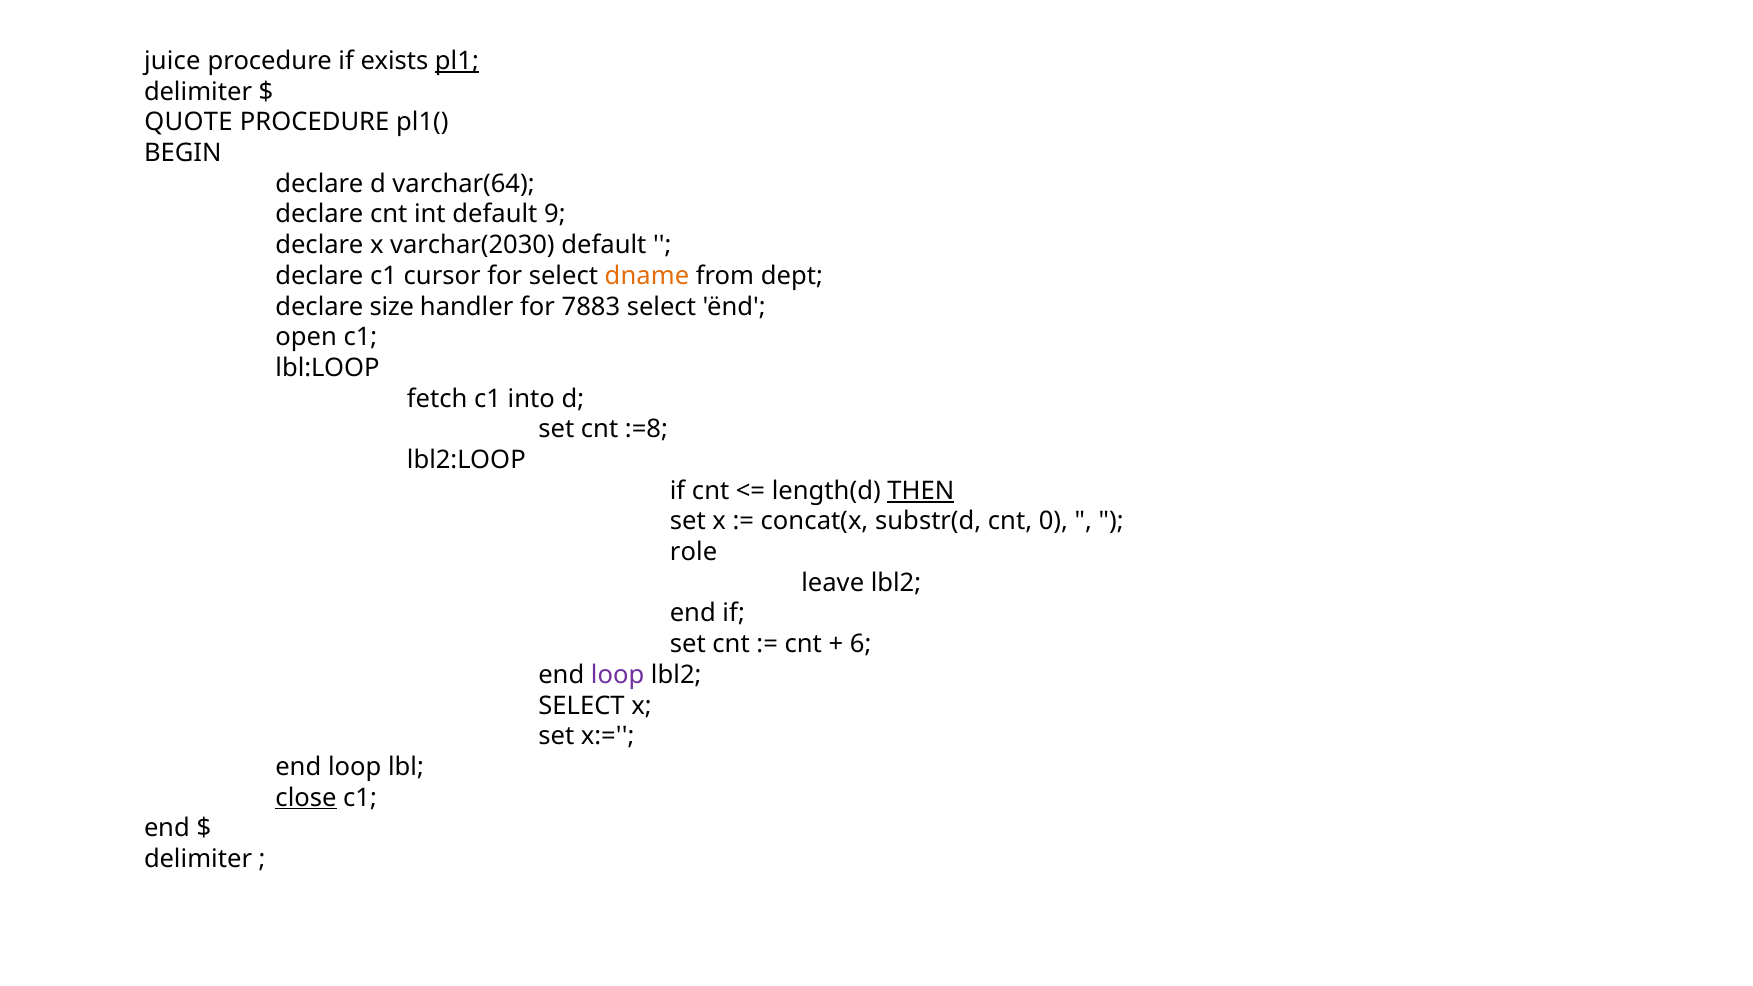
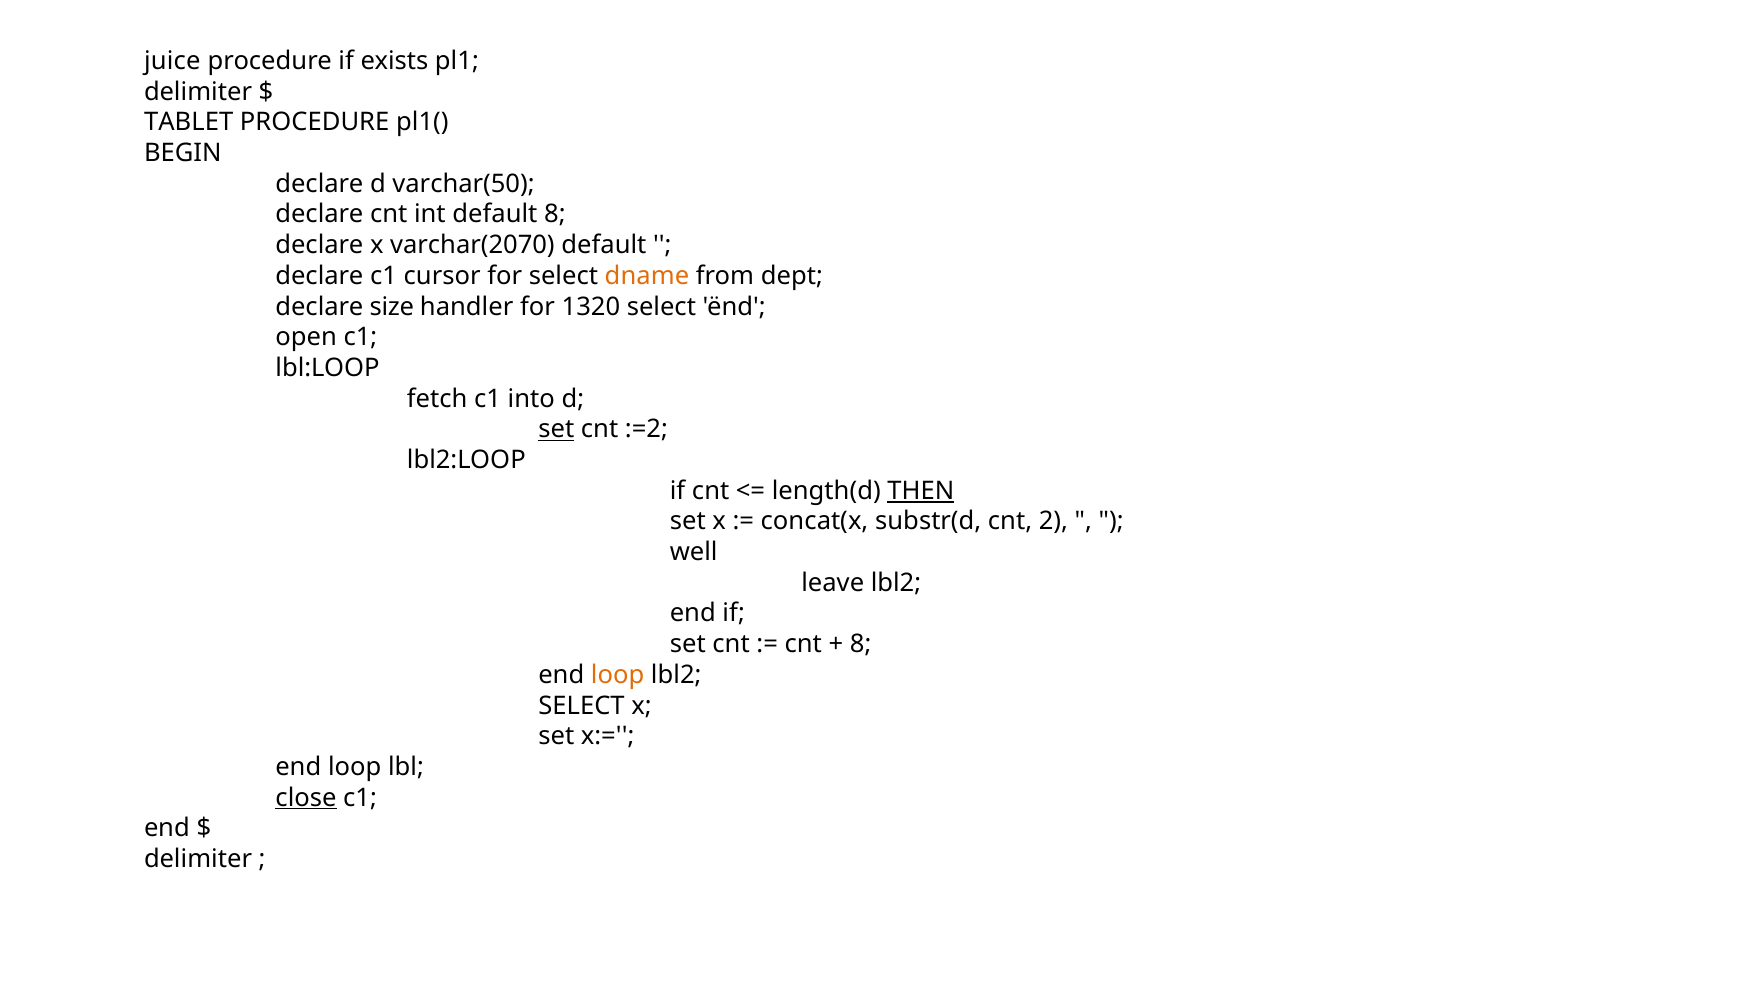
pl1 underline: present -> none
QUOTE: QUOTE -> TABLET
varchar(64: varchar(64 -> varchar(50
default 9: 9 -> 8
varchar(2030: varchar(2030 -> varchar(2070
7883: 7883 -> 1320
set at (556, 429) underline: none -> present
:=8: :=8 -> :=2
0: 0 -> 2
role: role -> well
6 at (861, 644): 6 -> 8
loop at (618, 675) colour: purple -> orange
